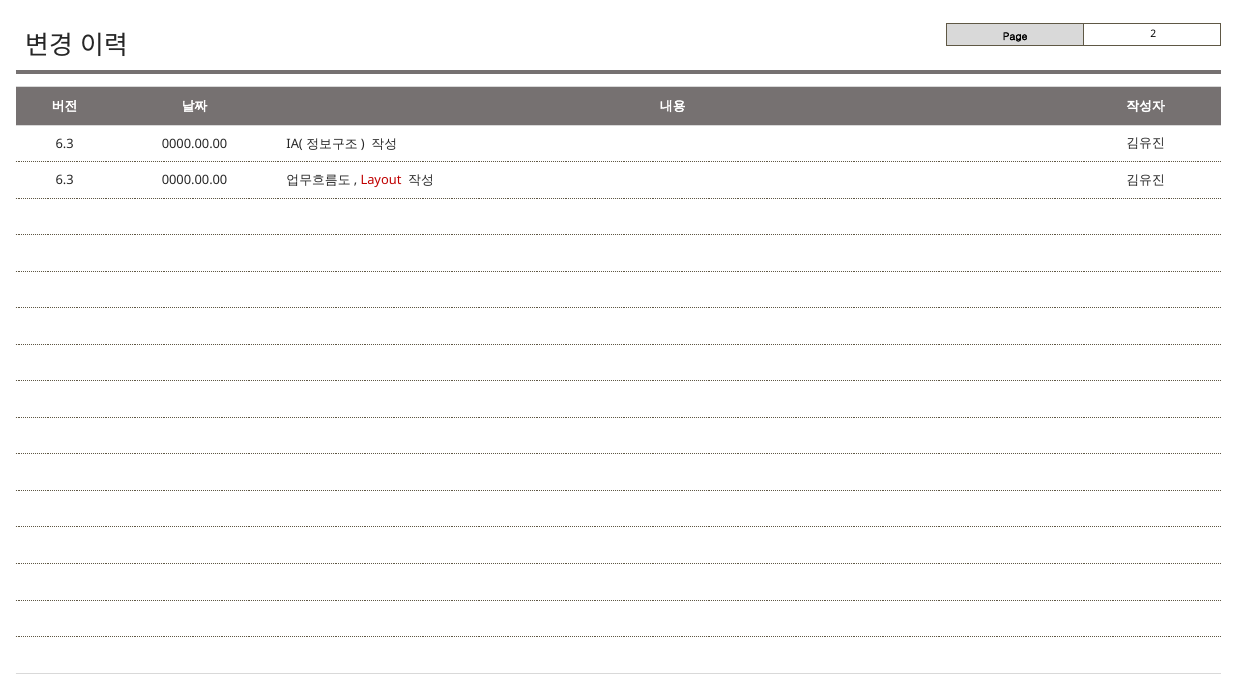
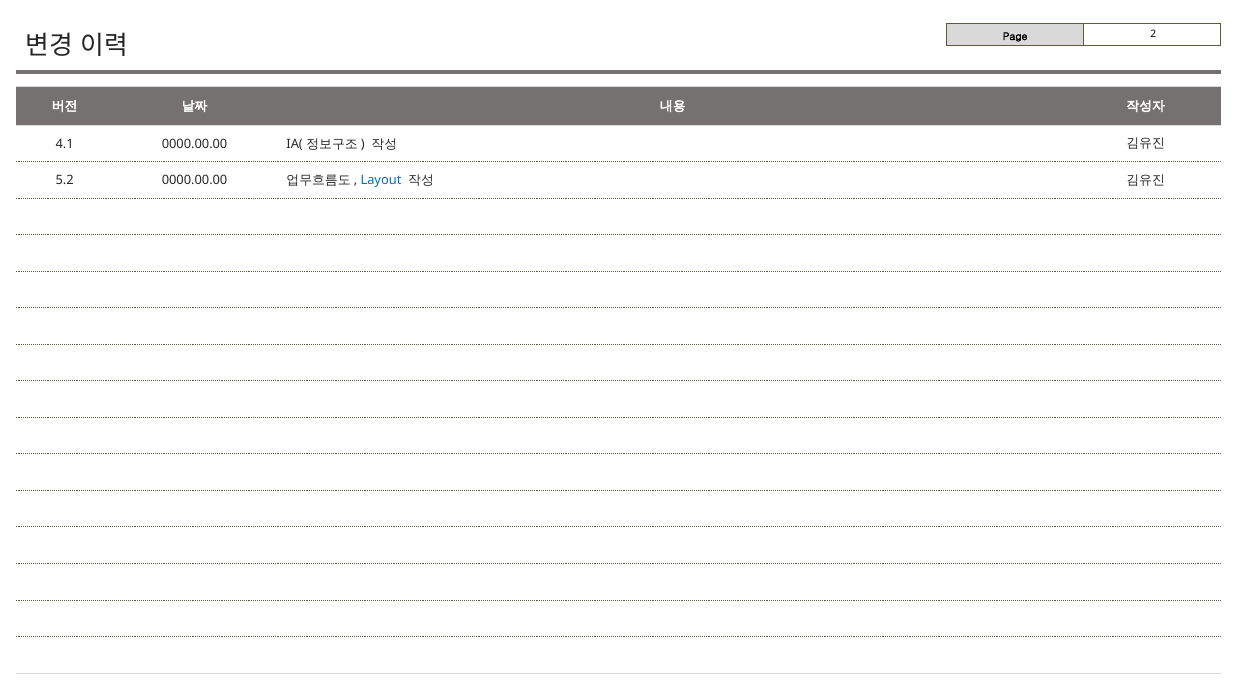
6.3 at (65, 144): 6.3 -> 4.1
6.3 at (65, 181): 6.3 -> 5.2
Layout colour: red -> blue
